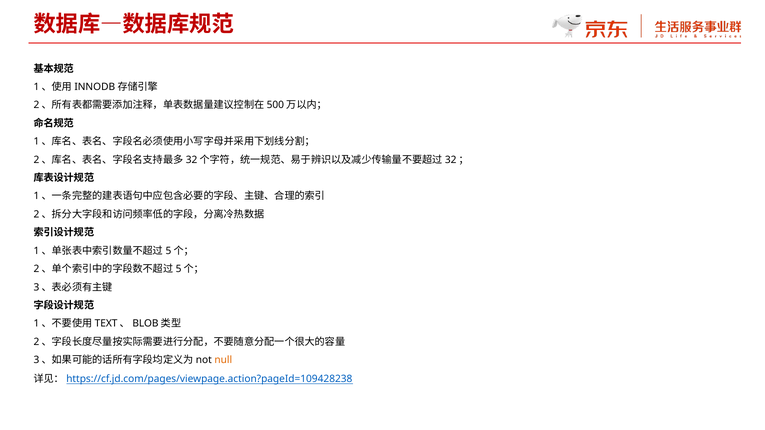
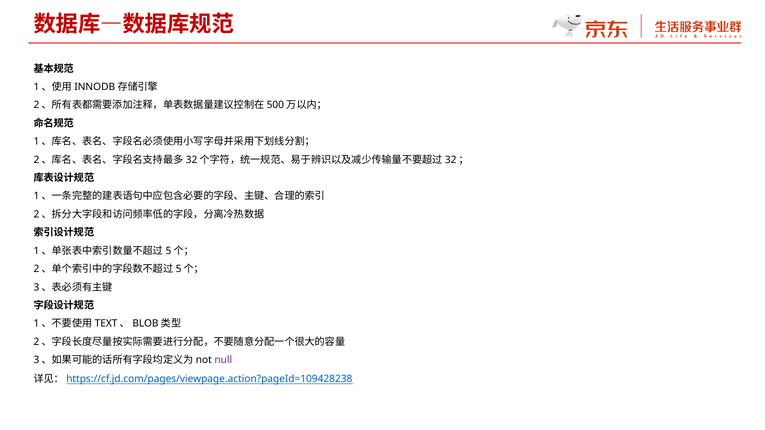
null colour: orange -> purple
